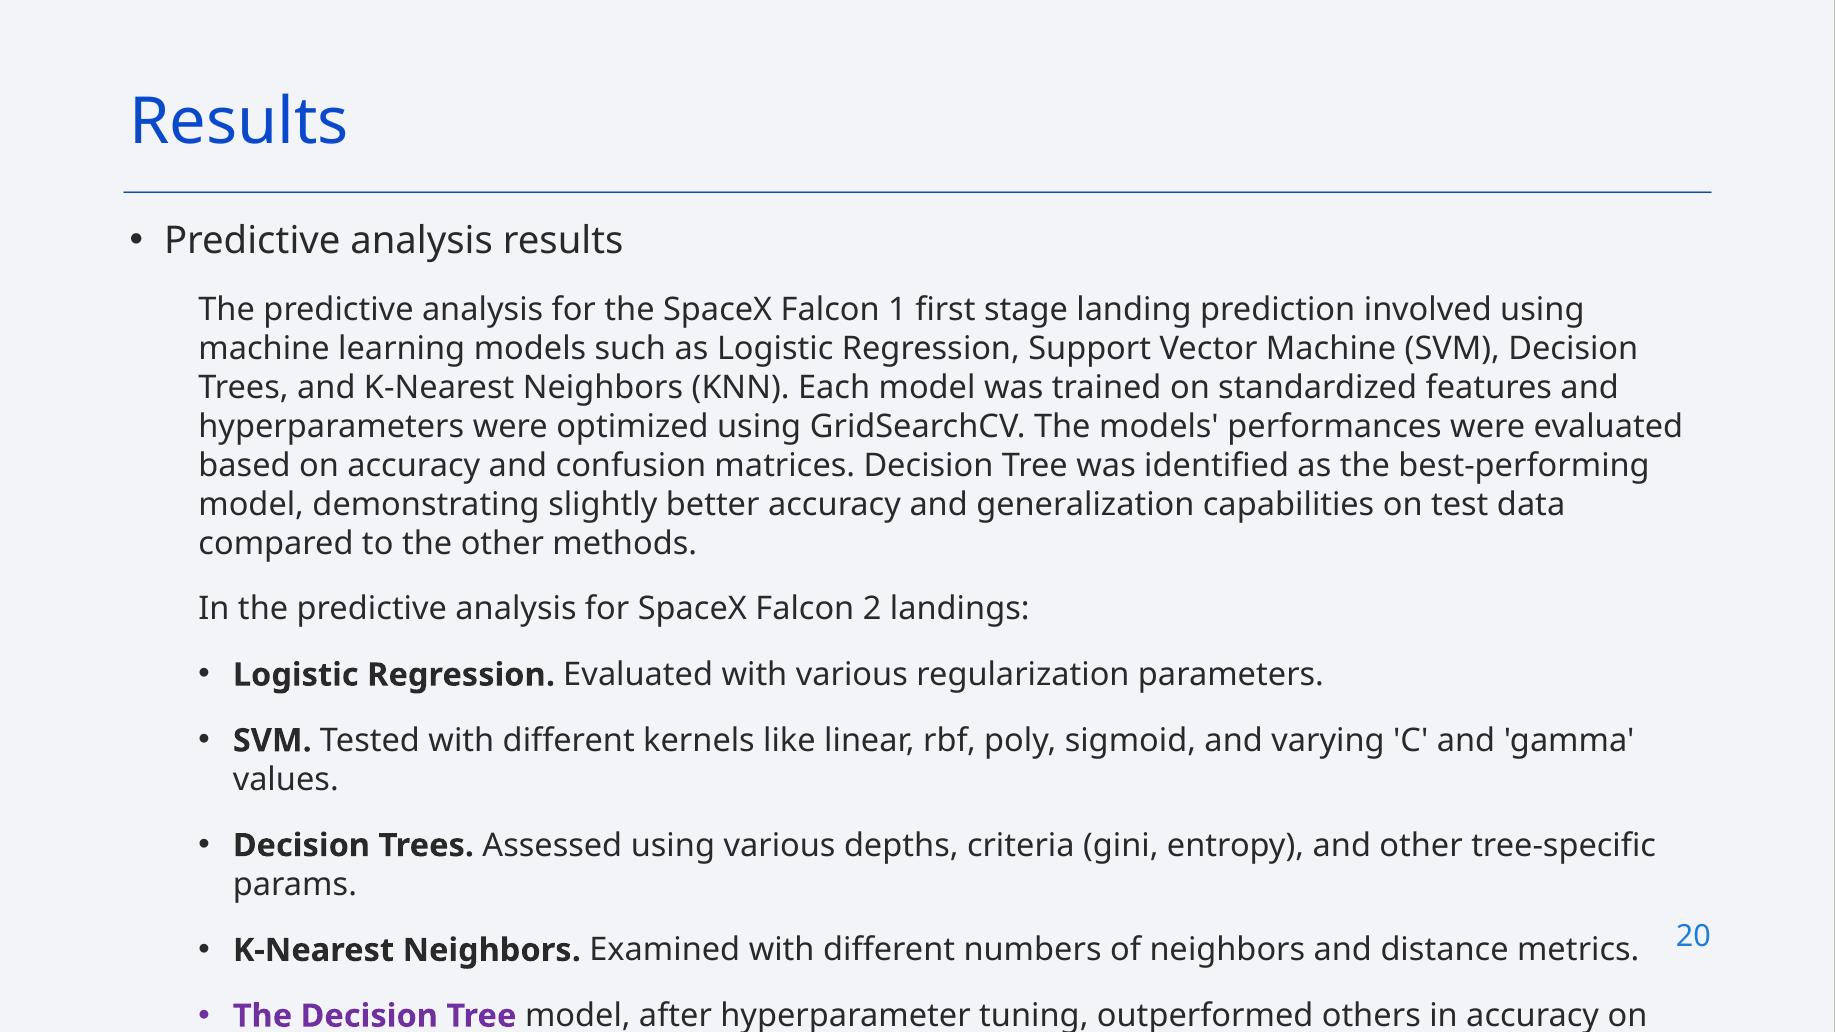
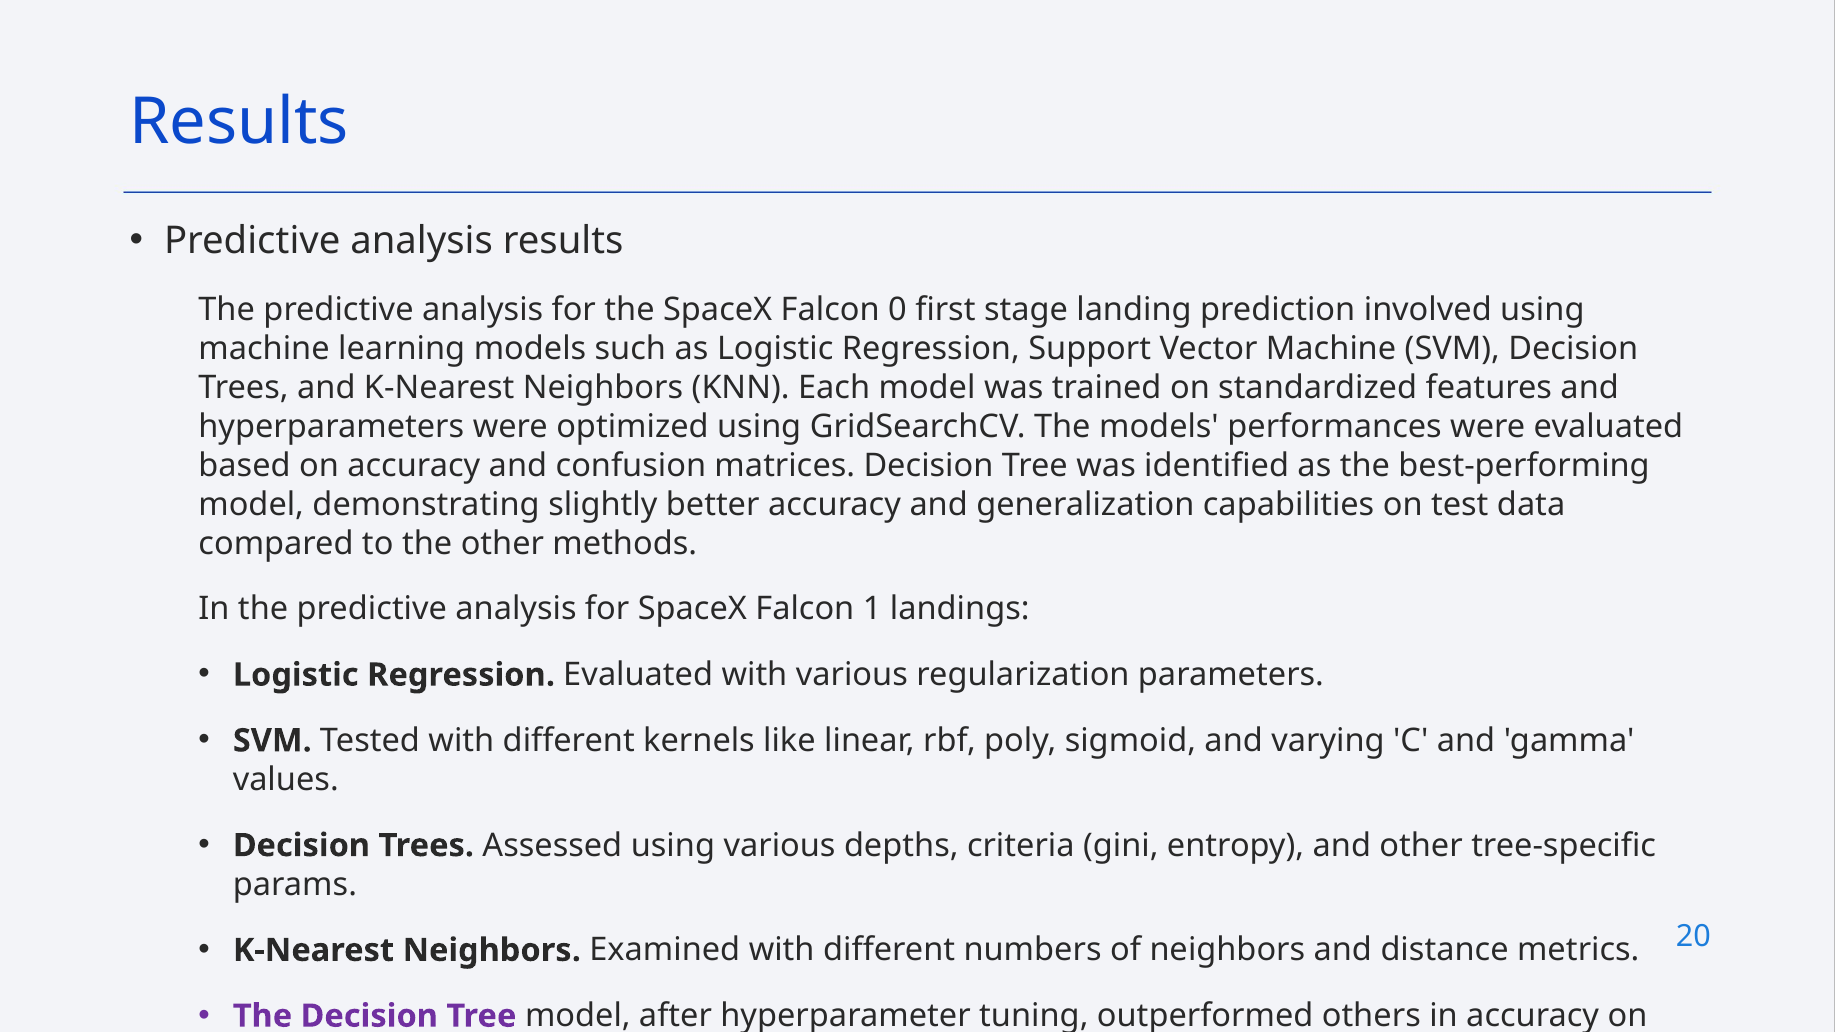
1: 1 -> 0
2: 2 -> 1
